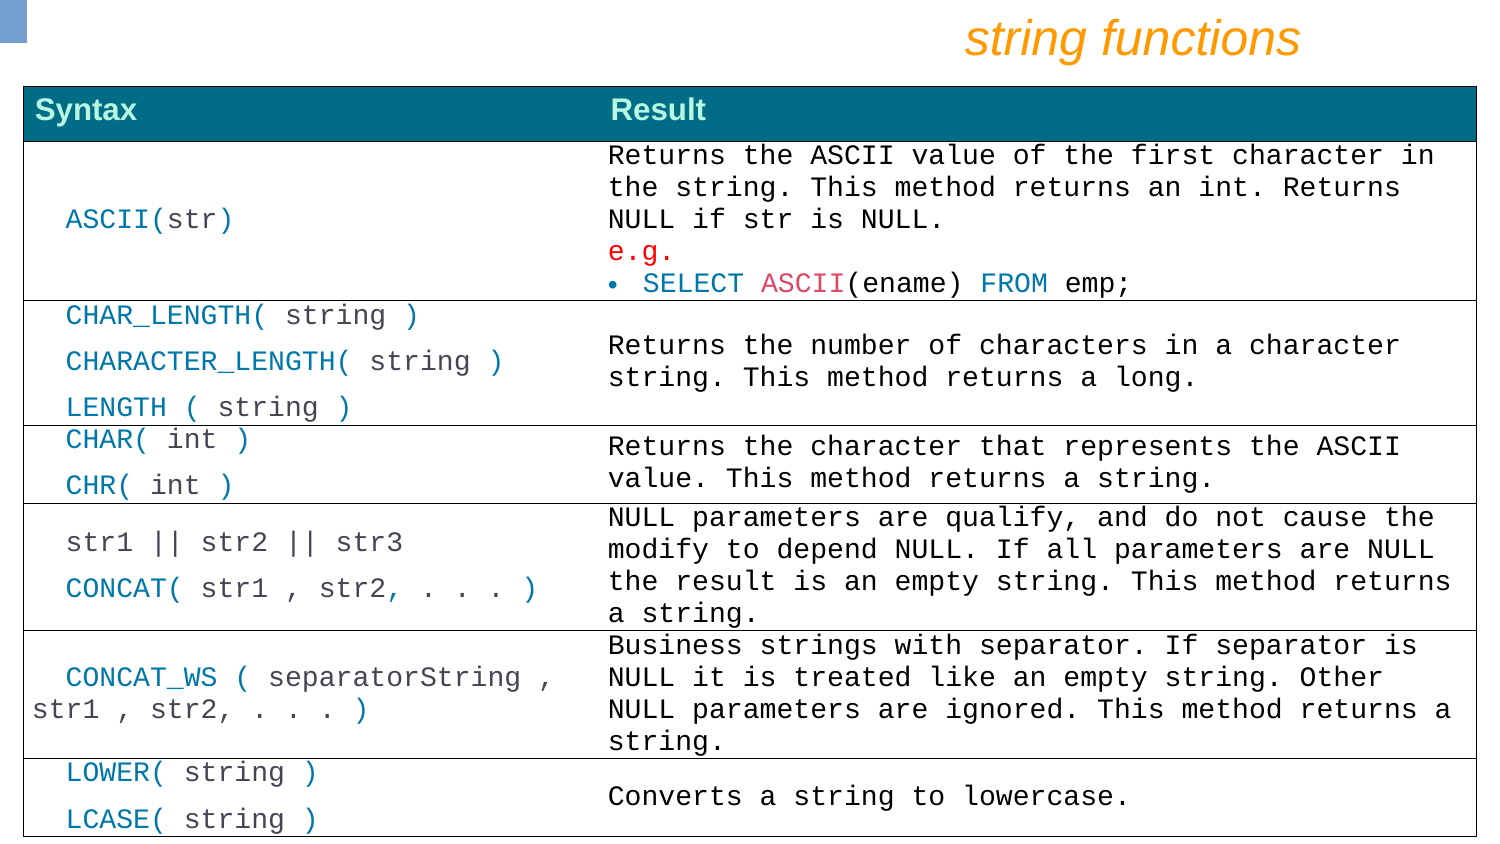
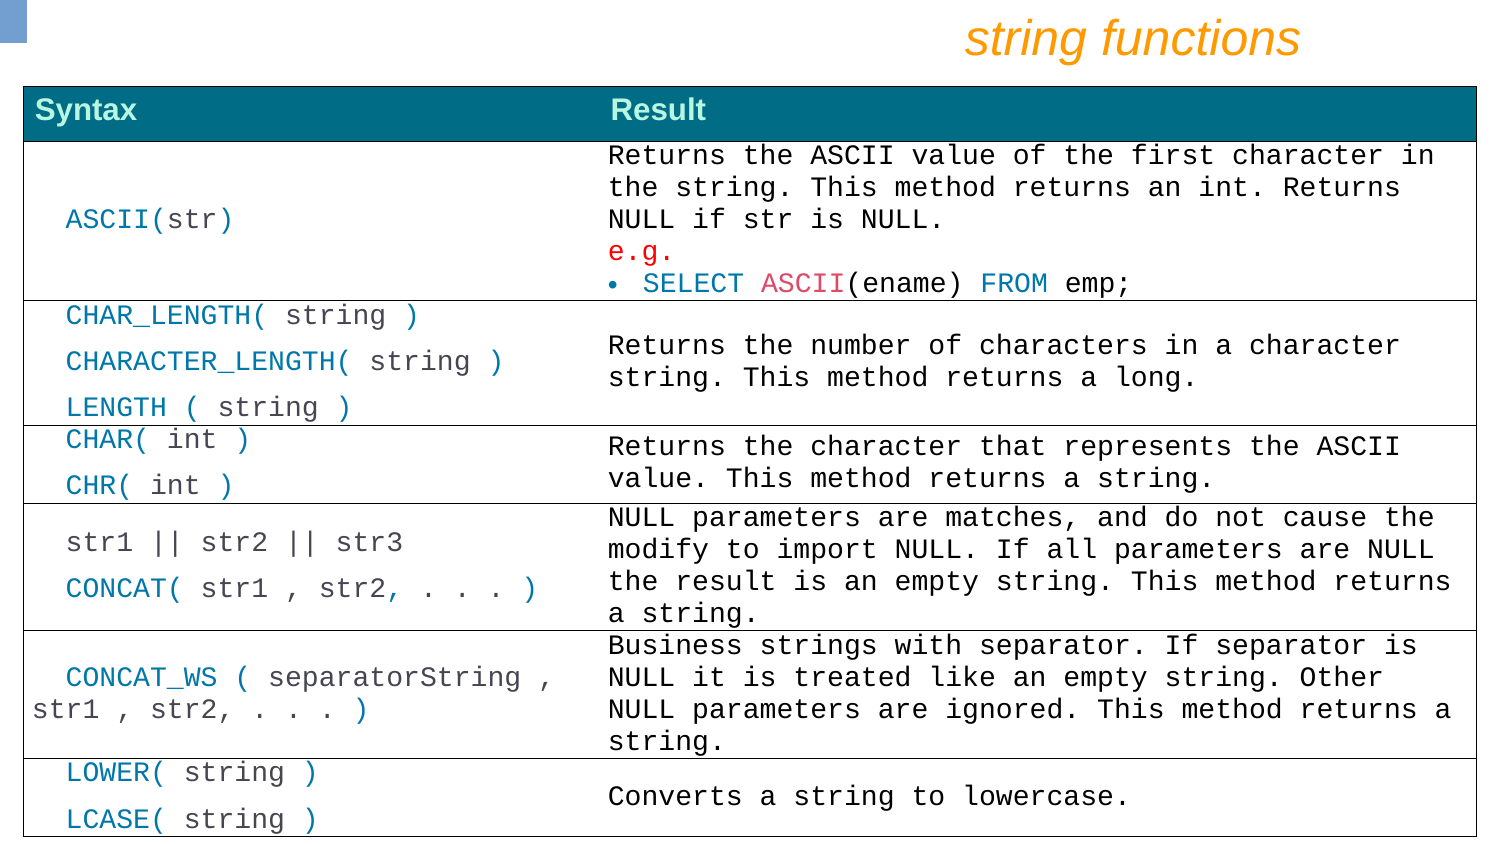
qualify: qualify -> matches
depend: depend -> import
